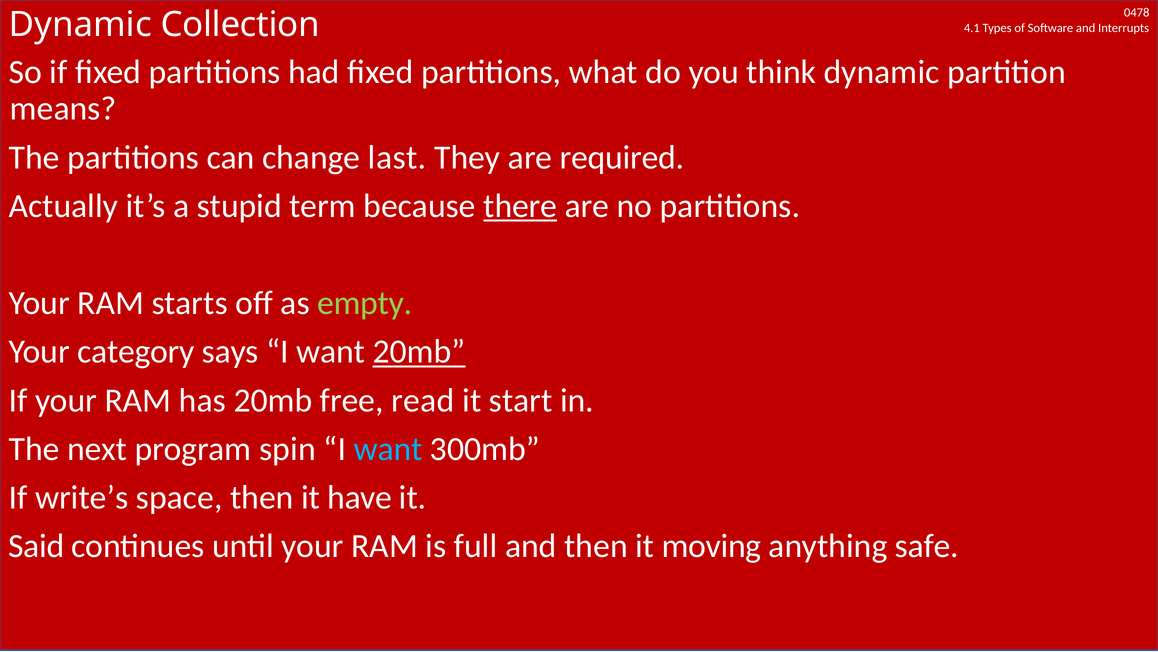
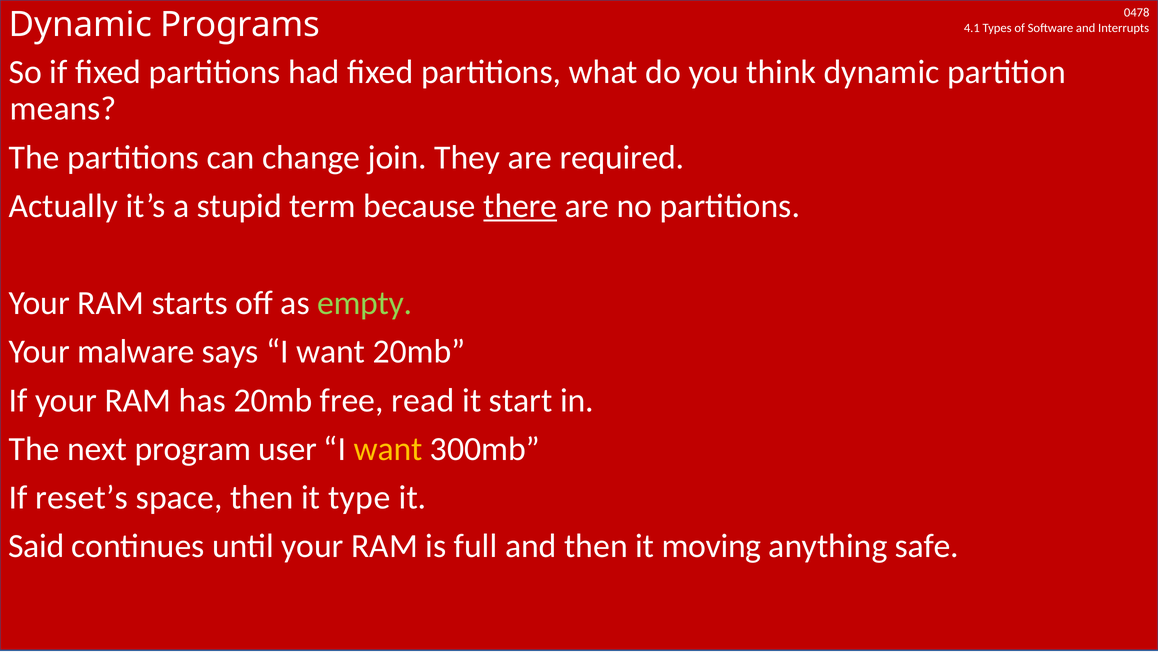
Collection: Collection -> Programs
last: last -> join
category: category -> malware
20mb at (419, 351) underline: present -> none
spin: spin -> user
want at (388, 449) colour: light blue -> yellow
write’s: write’s -> reset’s
have: have -> type
